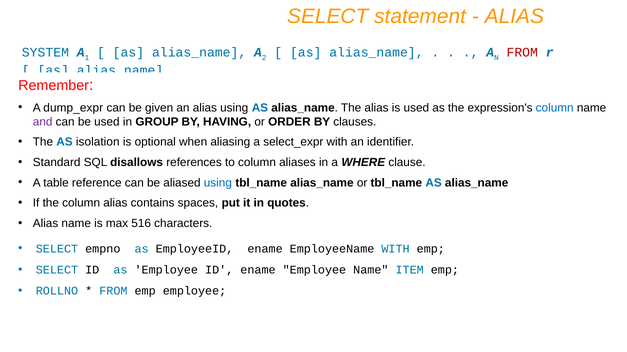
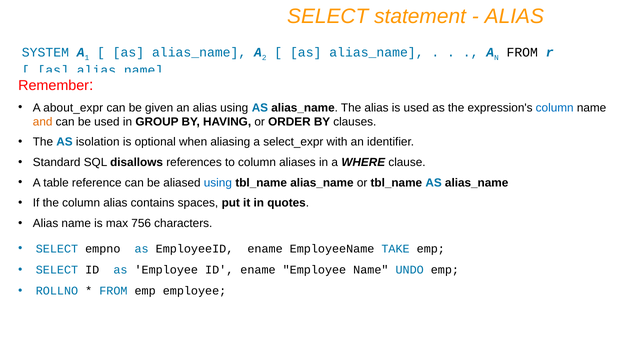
FROM at (522, 53) colour: red -> black
dump_expr: dump_expr -> about_expr
and colour: purple -> orange
516: 516 -> 756
EmployeeName WITH: WITH -> TAKE
ITEM: ITEM -> UNDO
